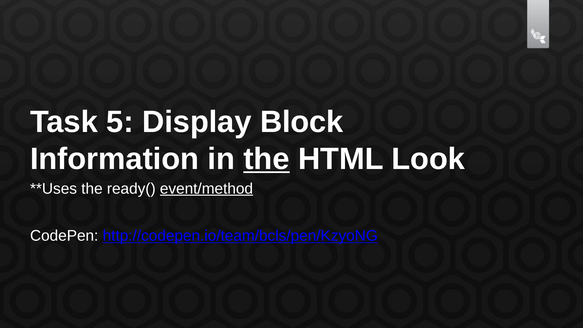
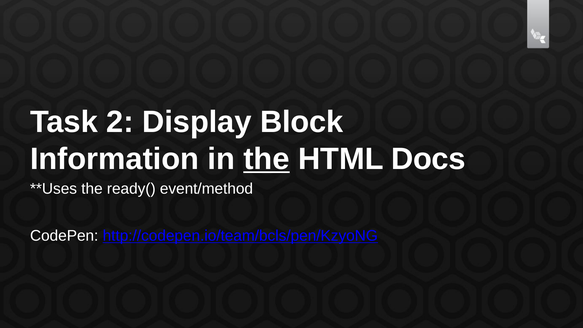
5: 5 -> 2
Look: Look -> Docs
event/method underline: present -> none
